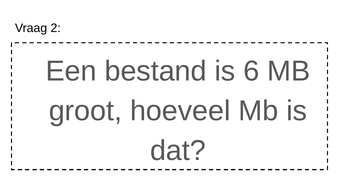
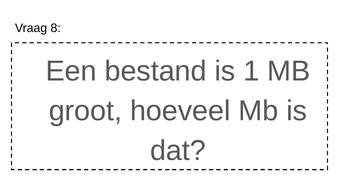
2: 2 -> 8
6: 6 -> 1
